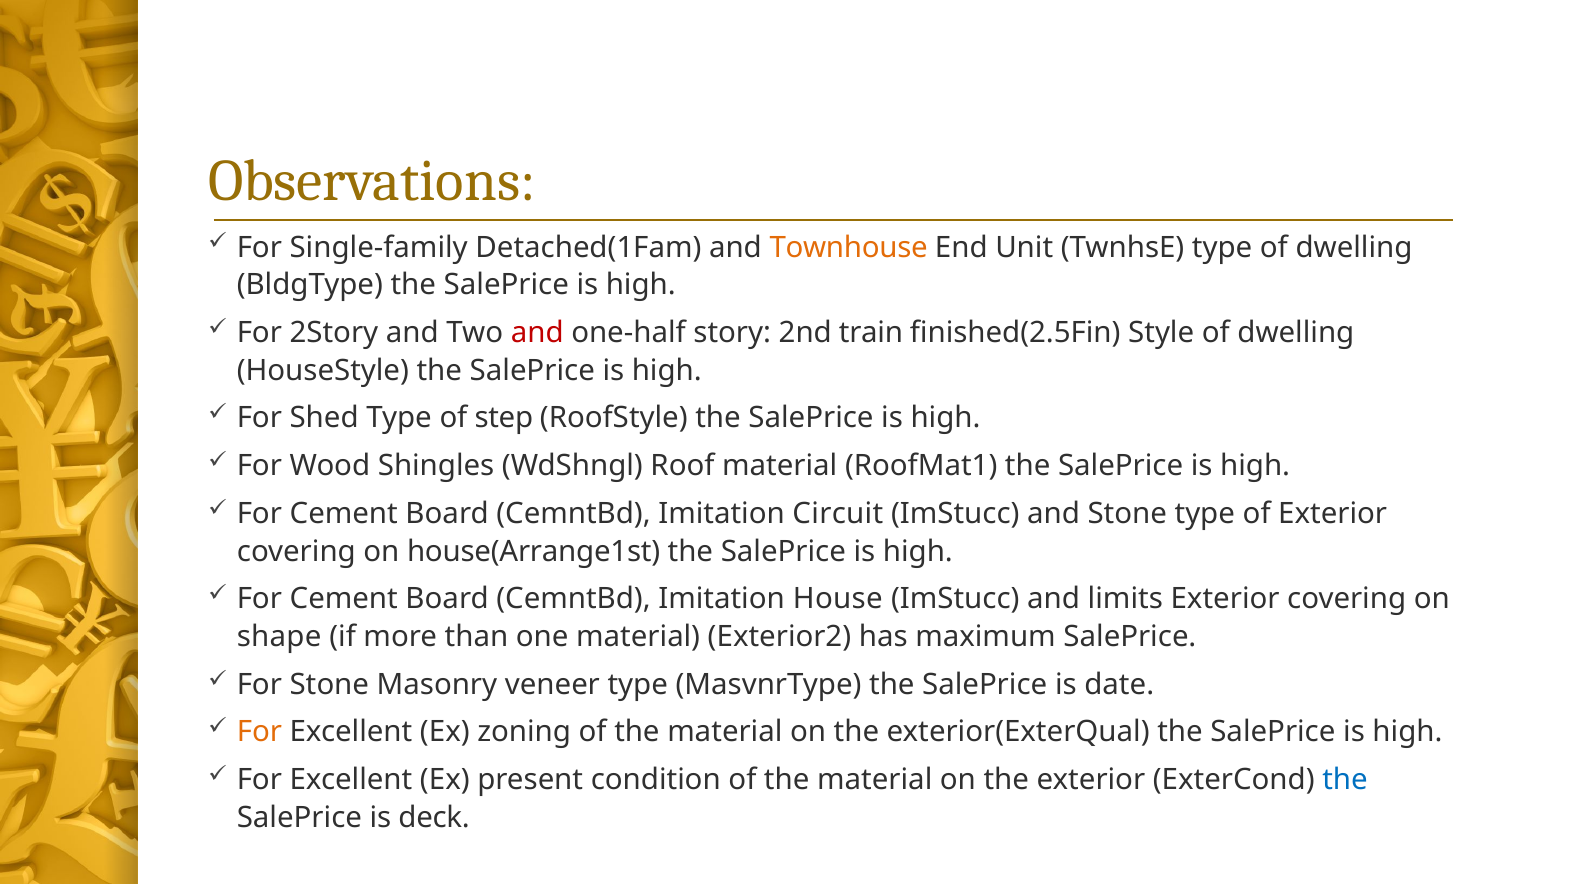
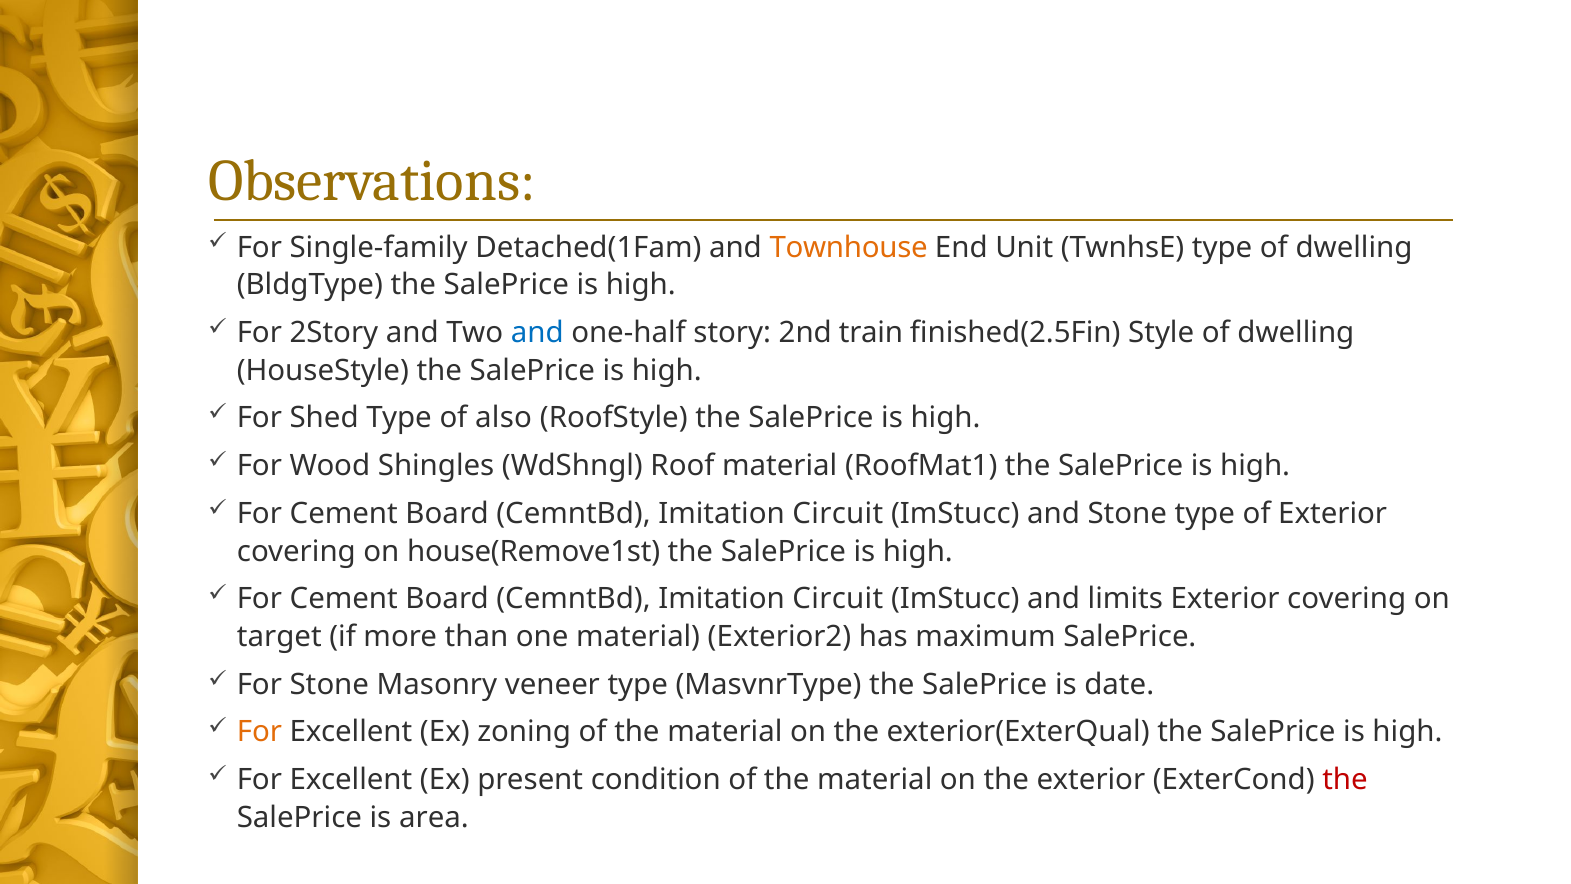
and at (537, 333) colour: red -> blue
step: step -> also
house(Arrange1st: house(Arrange1st -> house(Remove1st
House at (838, 599): House -> Circuit
shape: shape -> target
the at (1345, 780) colour: blue -> red
deck: deck -> area
